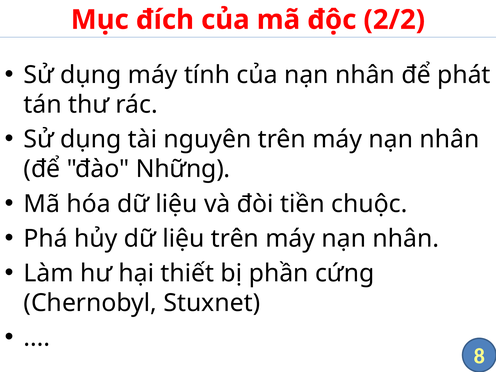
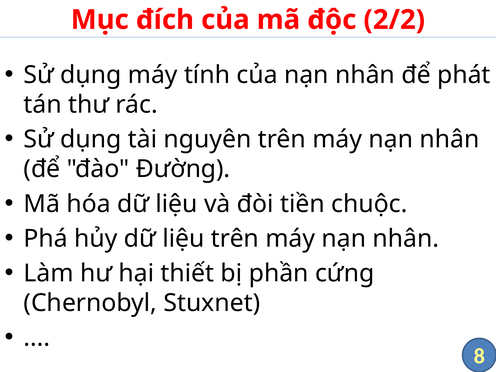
Những: Những -> Đường
